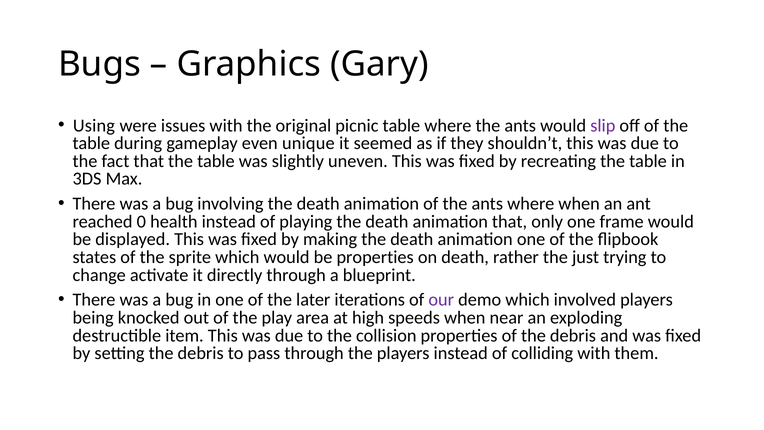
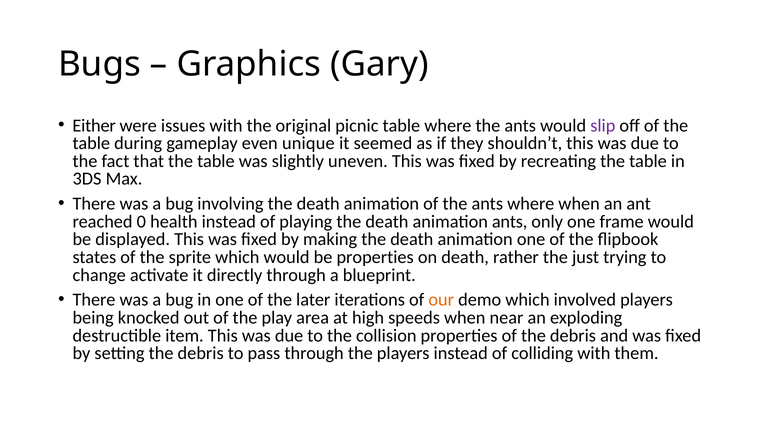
Using: Using -> Either
animation that: that -> ants
our colour: purple -> orange
